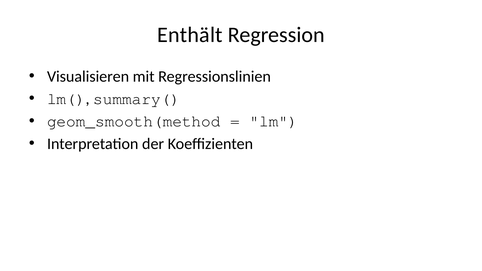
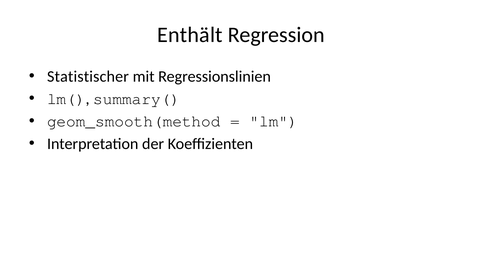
Visualisieren: Visualisieren -> Statistischer
